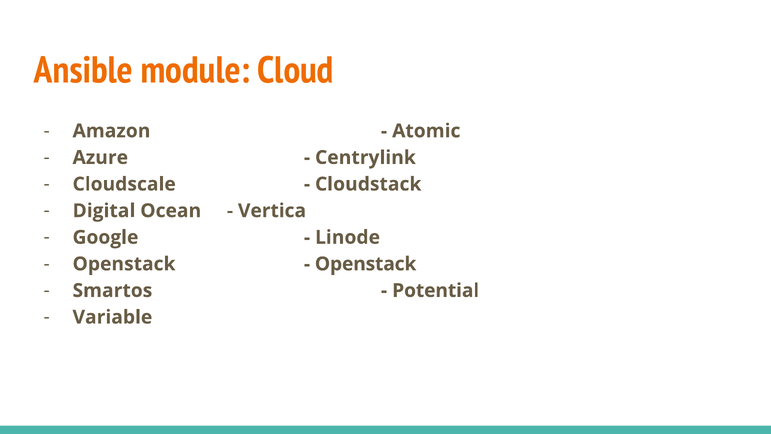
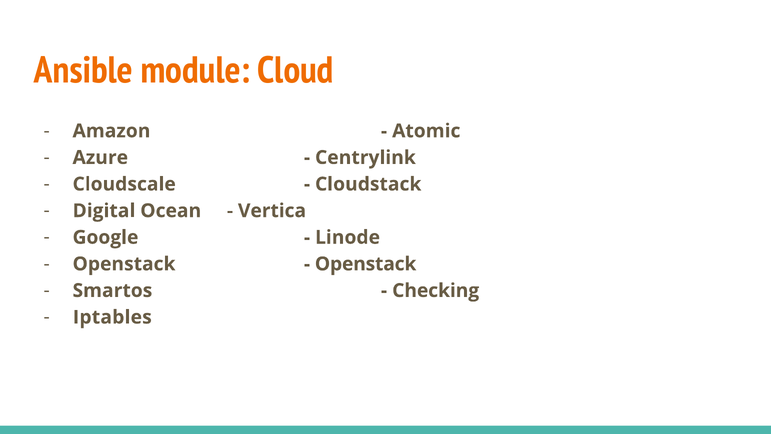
Potential: Potential -> Checking
Variable: Variable -> Iptables
